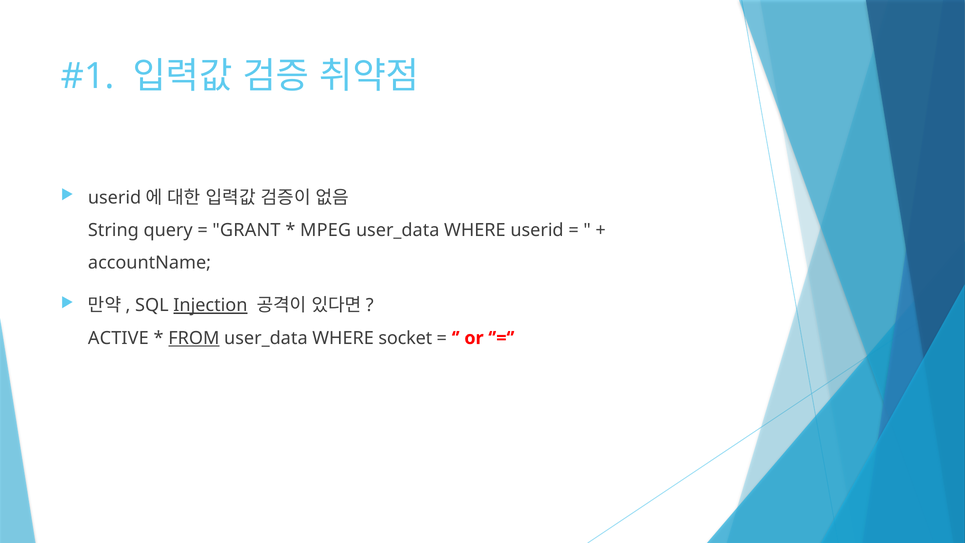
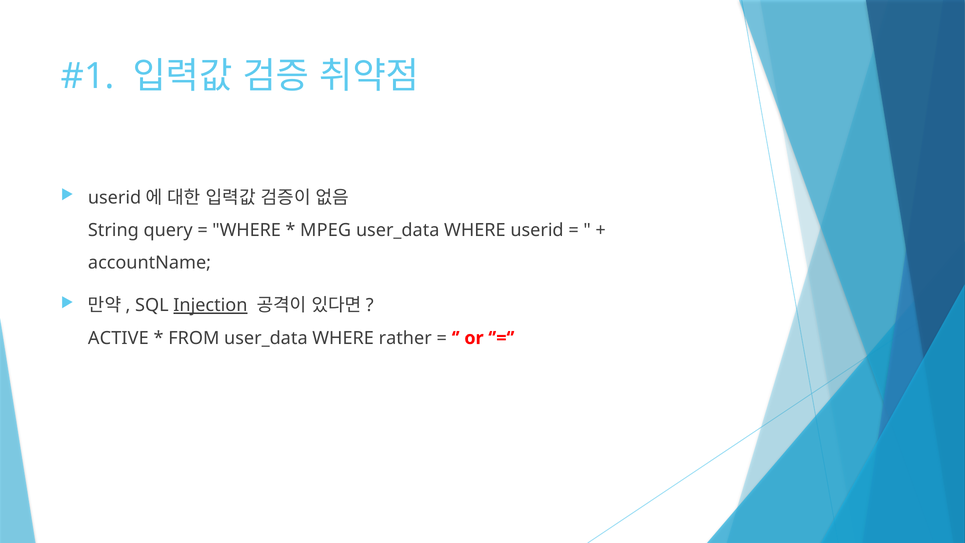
GRANT at (246, 230): GRANT -> WHERE
FROM underline: present -> none
socket: socket -> rather
